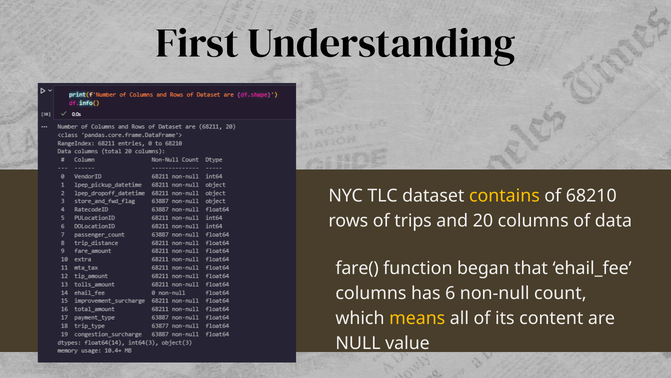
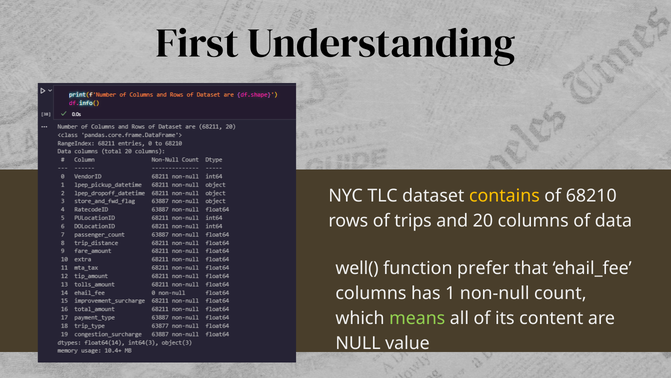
fare(: fare( -> well(
began: began -> prefer
6: 6 -> 1
means colour: yellow -> light green
